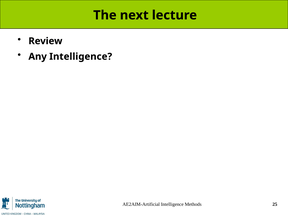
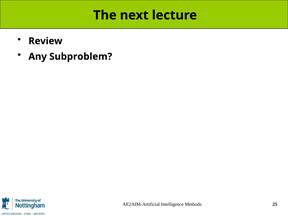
Any Intelligence: Intelligence -> Subproblem
